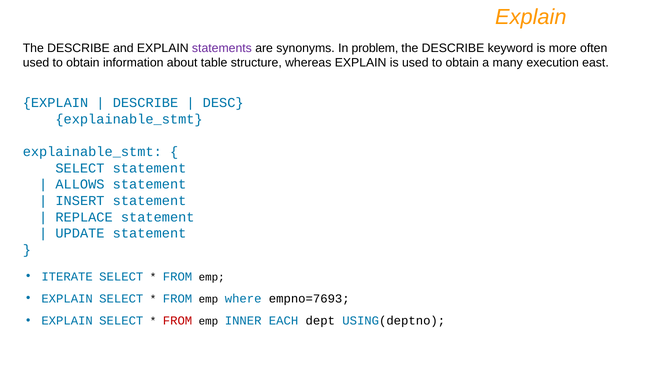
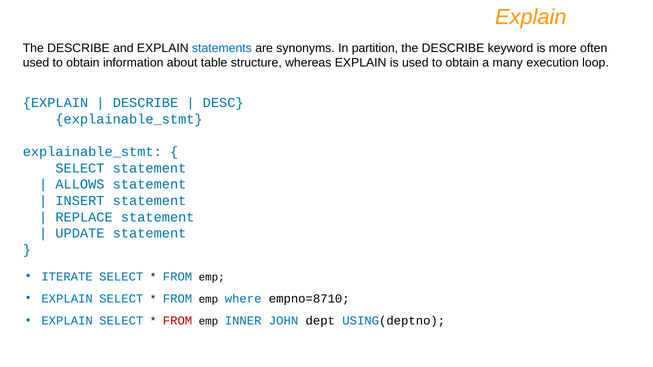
statements colour: purple -> blue
problem: problem -> partition
east: east -> loop
empno=7693: empno=7693 -> empno=8710
EACH: EACH -> JOHN
